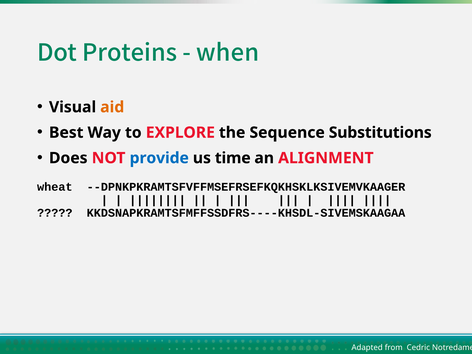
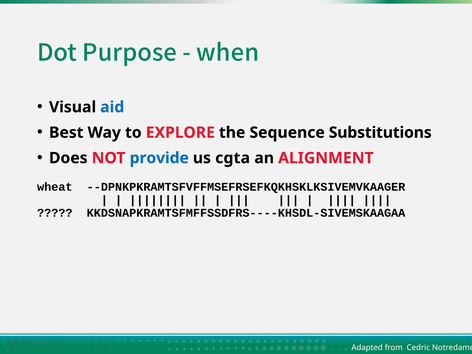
Proteins: Proteins -> Purpose
aid colour: orange -> blue
time: time -> cgta
